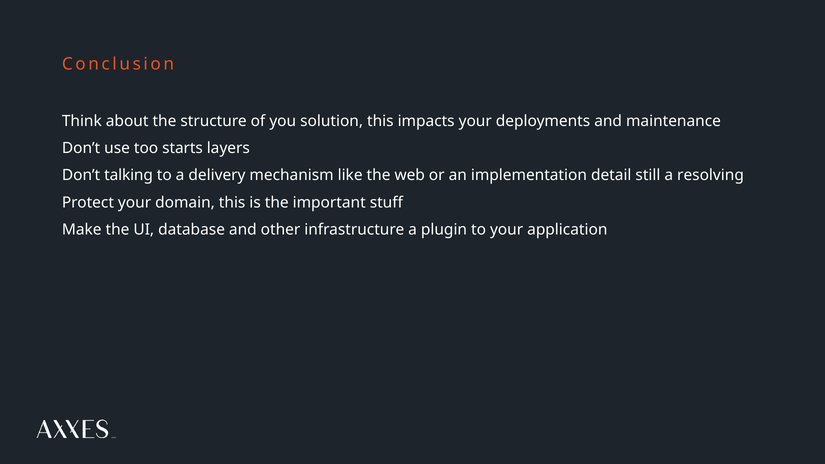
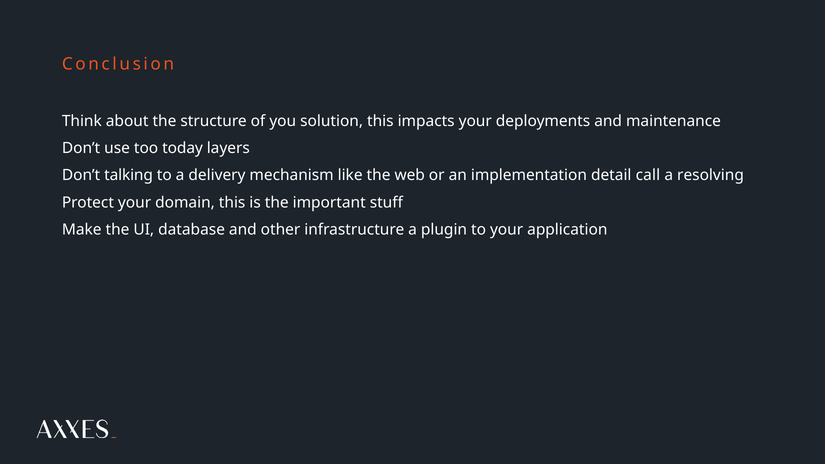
starts: starts -> today
still: still -> call
